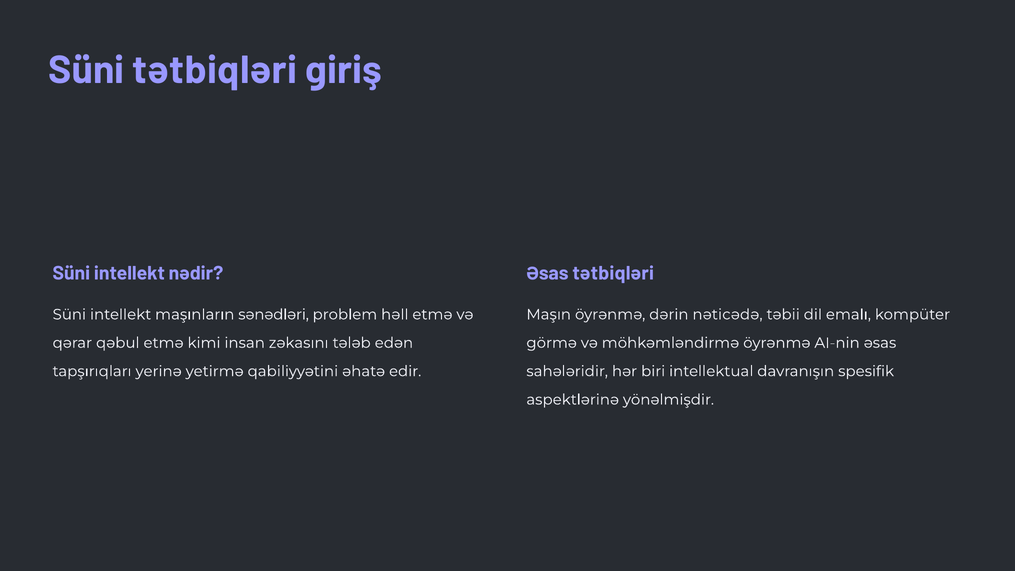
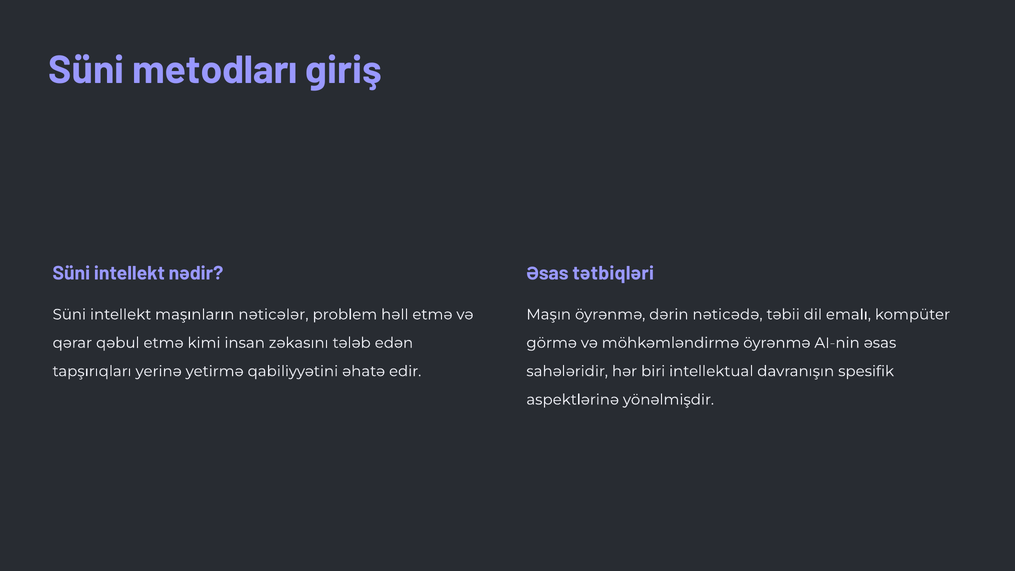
Süni tətbiqləri: tətbiqləri -> metodları
sənədləri: sənədləri -> nəticələr
